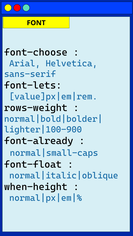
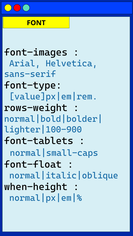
font–choose: font–choose -> font–images
font-lets: font-lets -> font-type
font-already: font-already -> font-tablets
